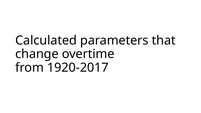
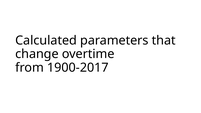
1920-2017: 1920-2017 -> 1900-2017
